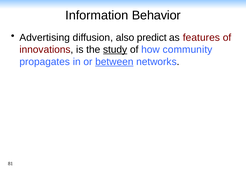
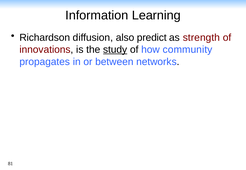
Behavior: Behavior -> Learning
Advertising: Advertising -> Richardson
features: features -> strength
between underline: present -> none
